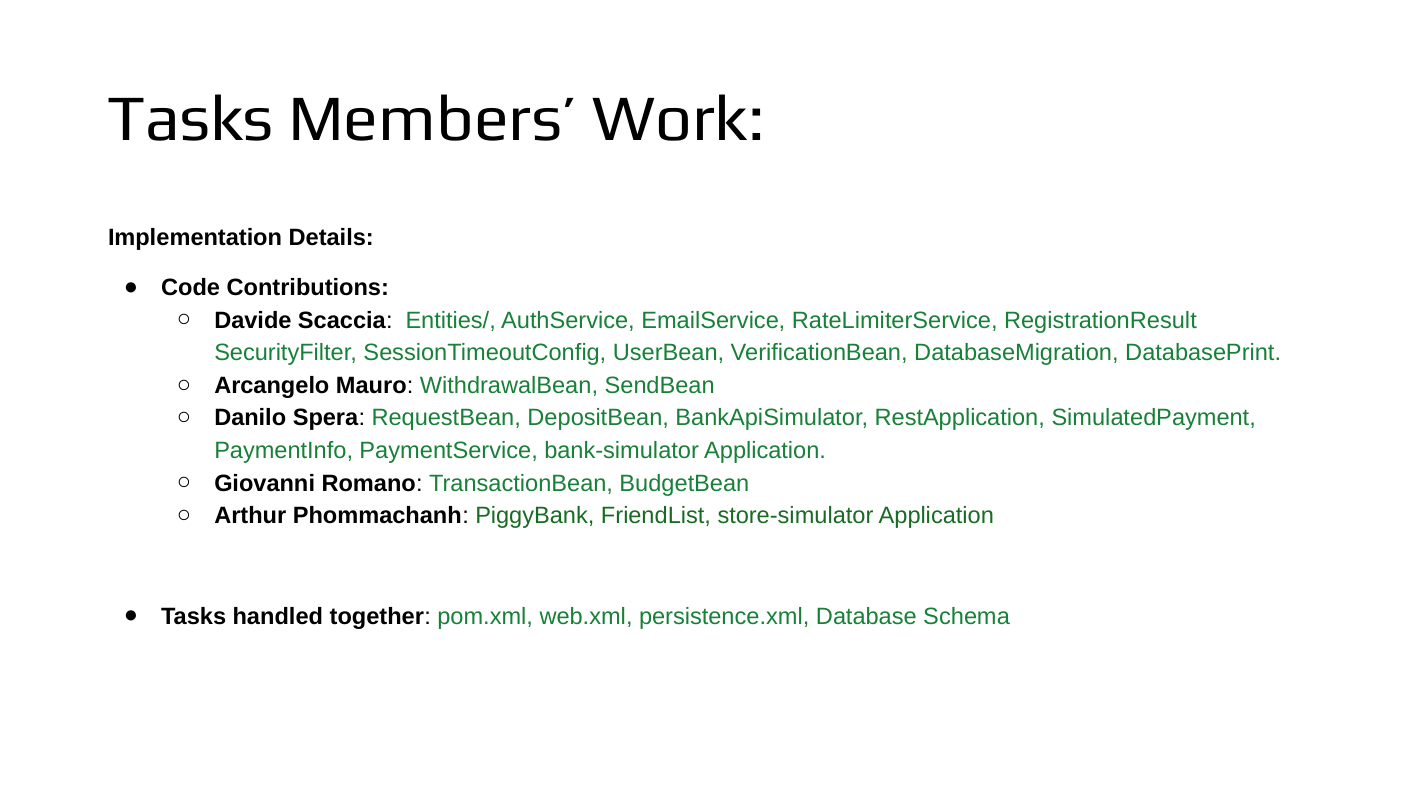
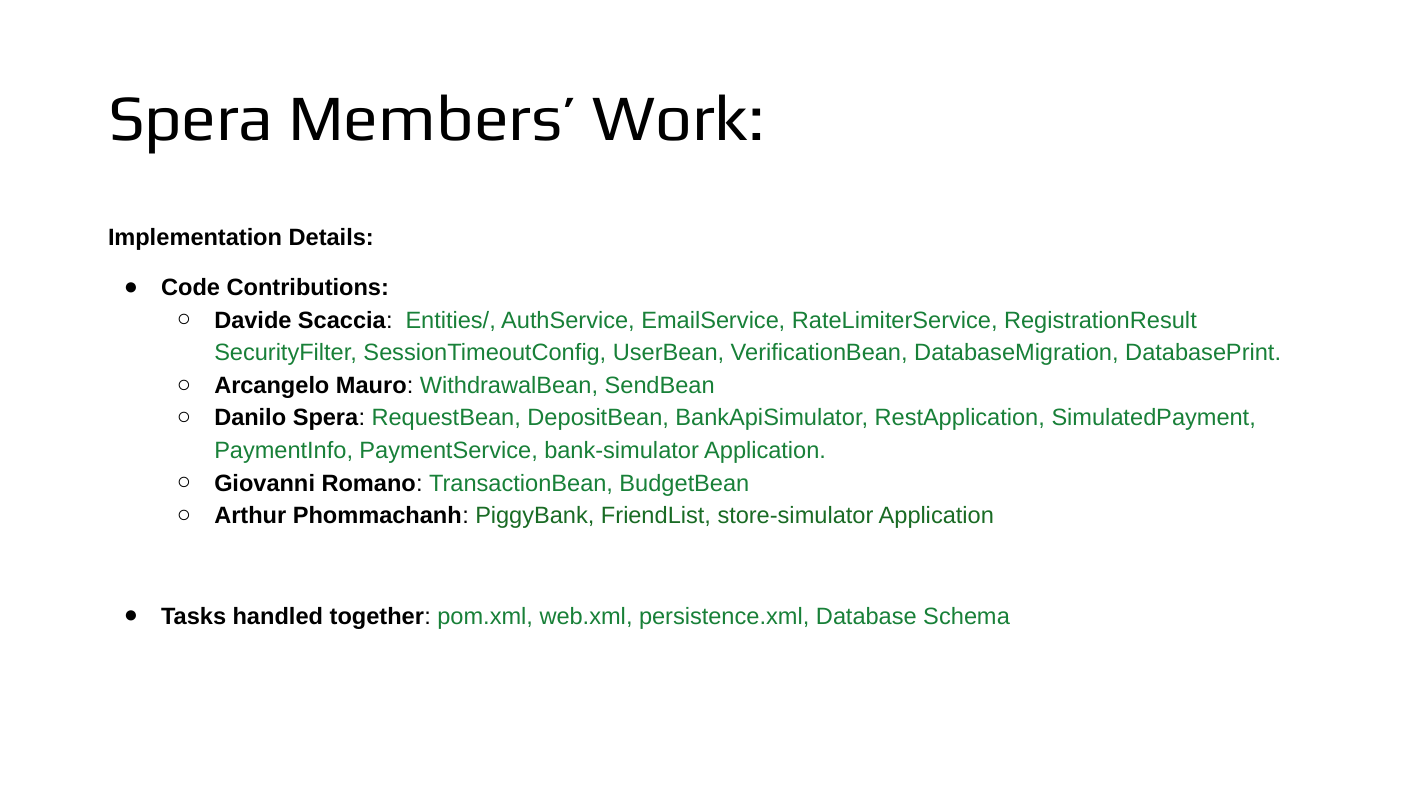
Tasks at (191, 119): Tasks -> Spera
